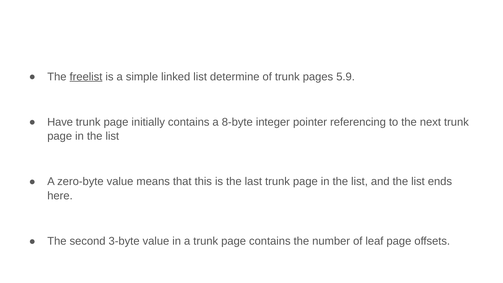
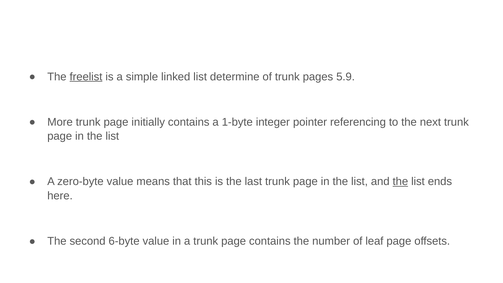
Have: Have -> More
8-byte: 8-byte -> 1-byte
the at (400, 182) underline: none -> present
3-byte: 3-byte -> 6-byte
